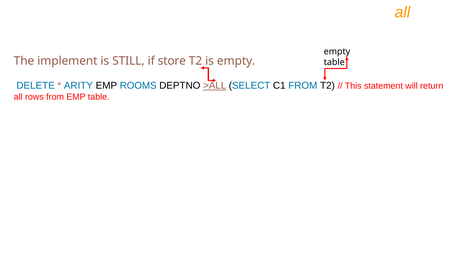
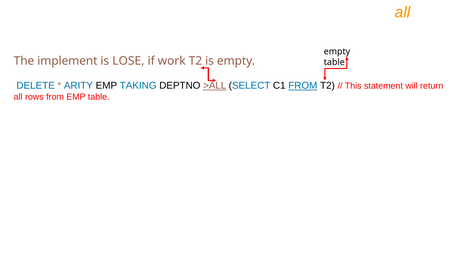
STILL: STILL -> LOSE
store: store -> work
ROOMS: ROOMS -> TAKING
FROM at (303, 86) underline: none -> present
